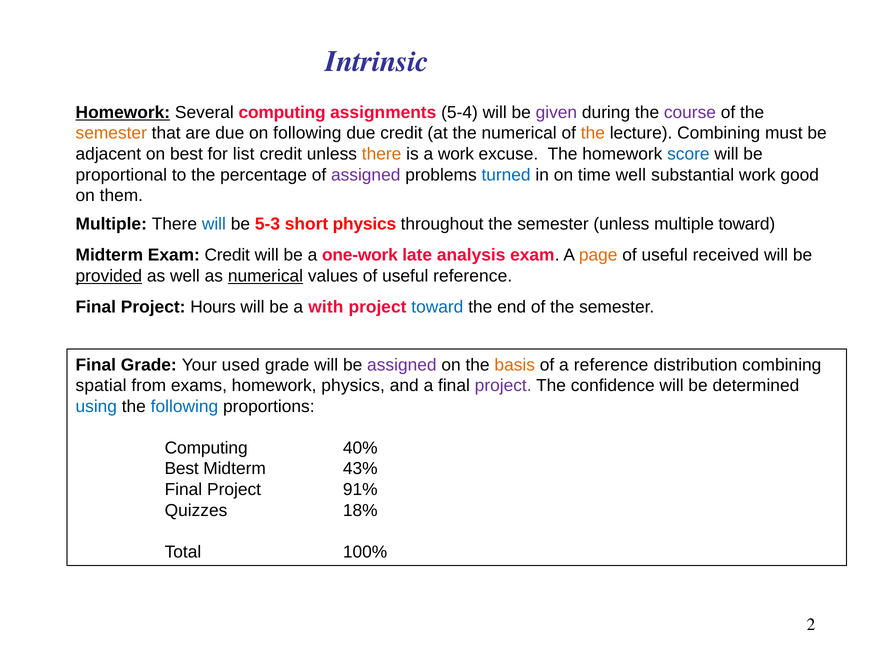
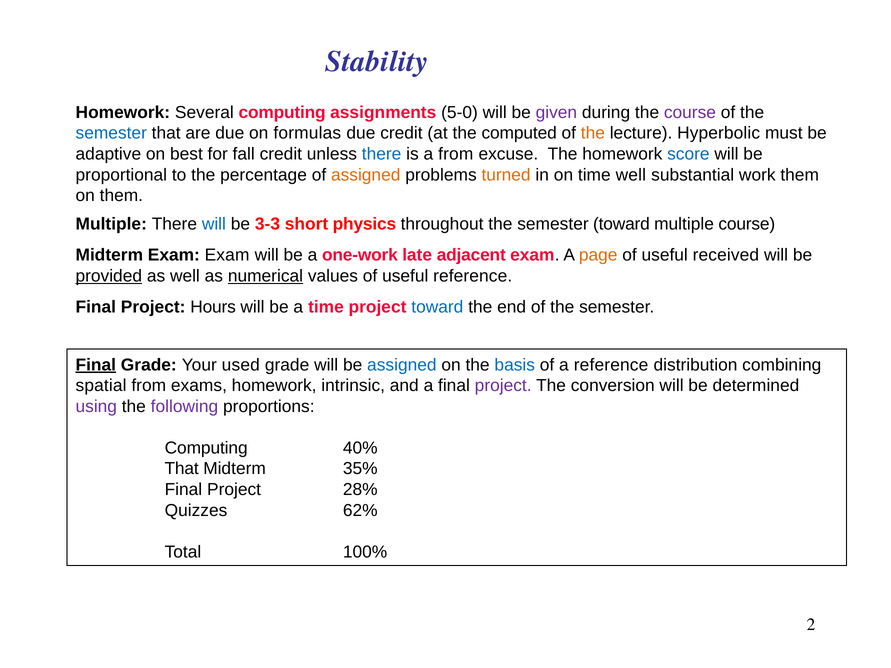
Intrinsic: Intrinsic -> Stability
Homework at (123, 113) underline: present -> none
5-4: 5-4 -> 5-0
semester at (111, 133) colour: orange -> blue
on following: following -> formulas
the numerical: numerical -> computed
lecture Combining: Combining -> Hyperbolic
adjacent: adjacent -> adaptive
list: list -> fall
there at (382, 154) colour: orange -> blue
a work: work -> from
assigned at (366, 175) colour: purple -> orange
turned colour: blue -> orange
work good: good -> them
5-3: 5-3 -> 3-3
semester unless: unless -> toward
multiple toward: toward -> course
Exam Credit: Credit -> Exam
analysis: analysis -> adjacent
a with: with -> time
Final at (96, 365) underline: none -> present
assigned at (402, 365) colour: purple -> blue
basis colour: orange -> blue
homework physics: physics -> intrinsic
confidence: confidence -> conversion
using colour: blue -> purple
following at (184, 407) colour: blue -> purple
Best at (182, 469): Best -> That
43%: 43% -> 35%
91%: 91% -> 28%
18%: 18% -> 62%
